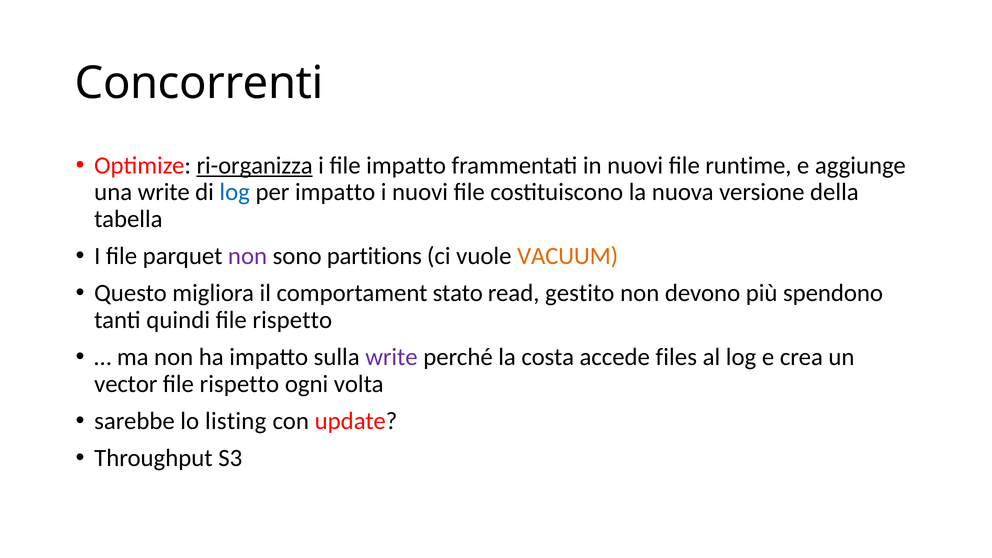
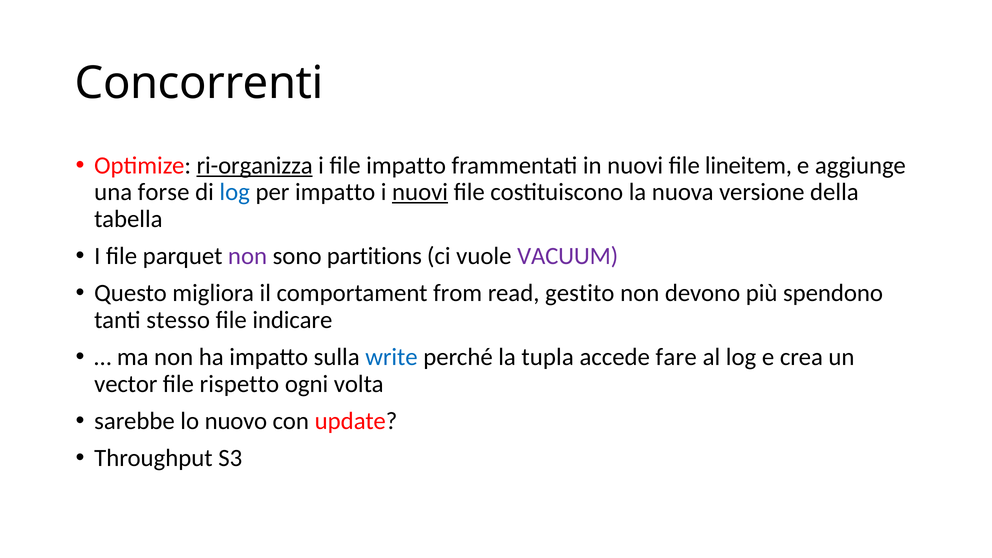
runtime: runtime -> lineitem
una write: write -> forse
nuovi at (420, 192) underline: none -> present
VACUUM colour: orange -> purple
stato: stato -> from
quindi: quindi -> stesso
rispetto at (292, 320): rispetto -> indicare
write at (391, 357) colour: purple -> blue
costa: costa -> tupla
files: files -> fare
listing: listing -> nuovo
